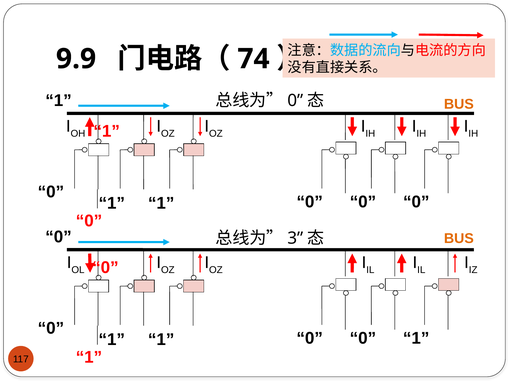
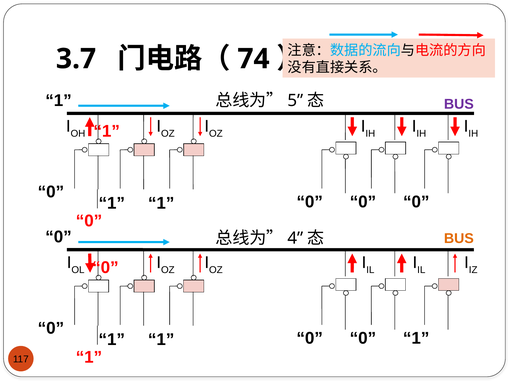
9.9: 9.9 -> 3.7
0 at (295, 101): 0 -> 5
BUS at (459, 104) colour: orange -> purple
3: 3 -> 4
